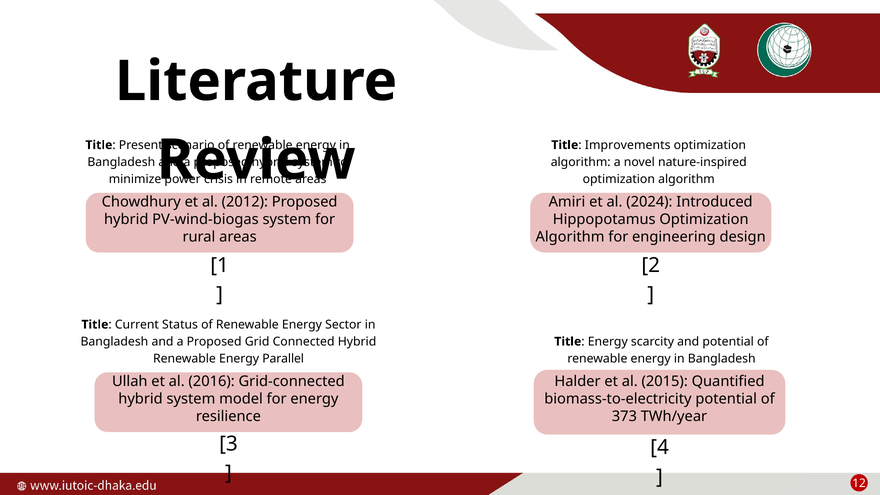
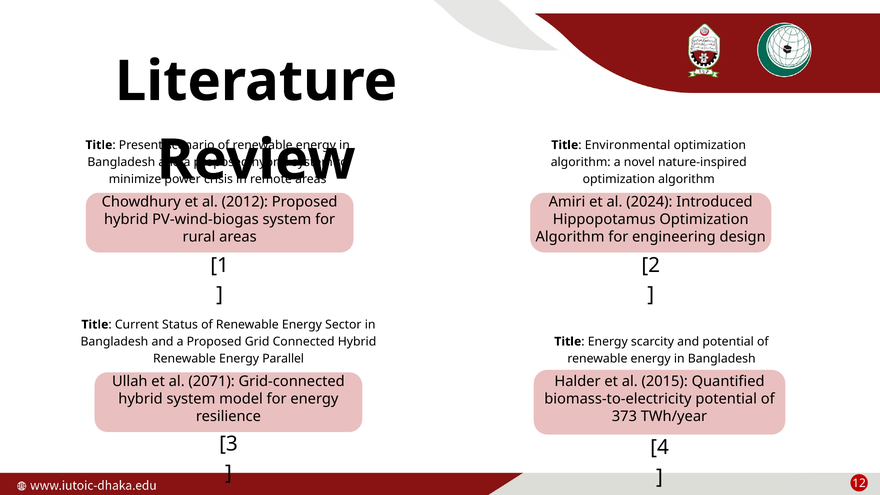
Improvements: Improvements -> Environmental
2016: 2016 -> 2071
